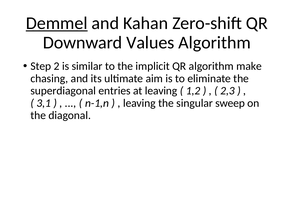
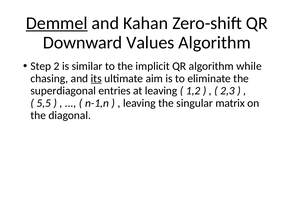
make: make -> while
its underline: none -> present
3,1: 3,1 -> 5,5
sweep: sweep -> matrix
